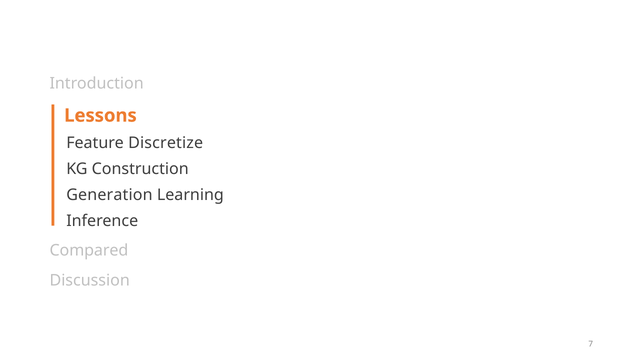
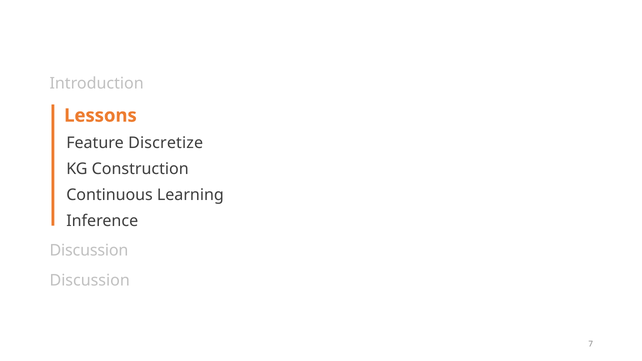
Generation: Generation -> Continuous
Compared at (89, 251): Compared -> Discussion
